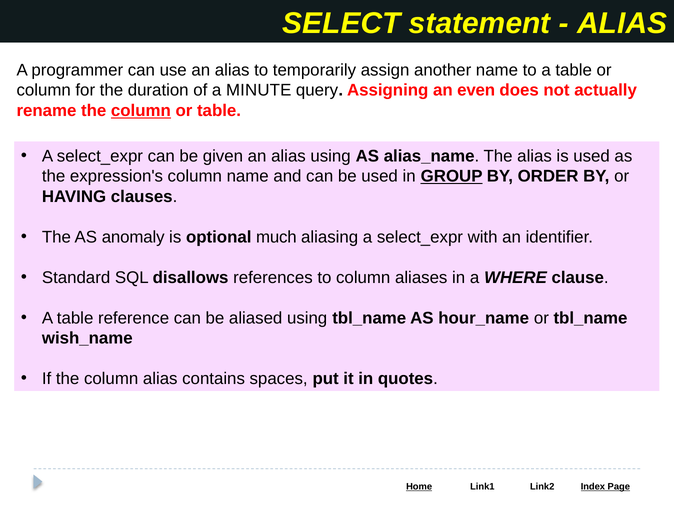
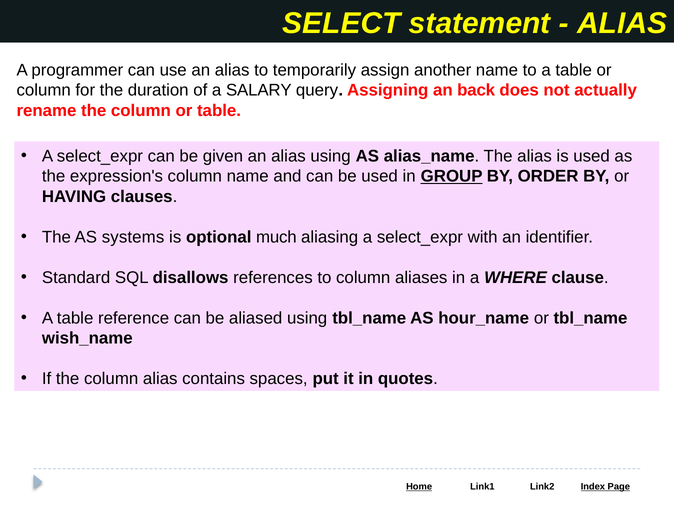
MINUTE: MINUTE -> SALARY
even: even -> back
column at (141, 111) underline: present -> none
anomaly: anomaly -> systems
